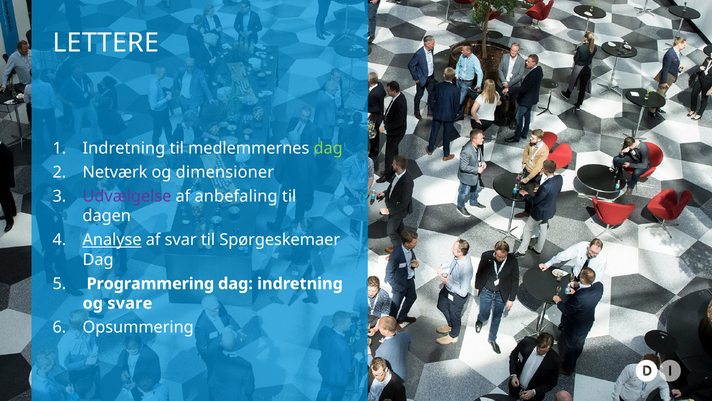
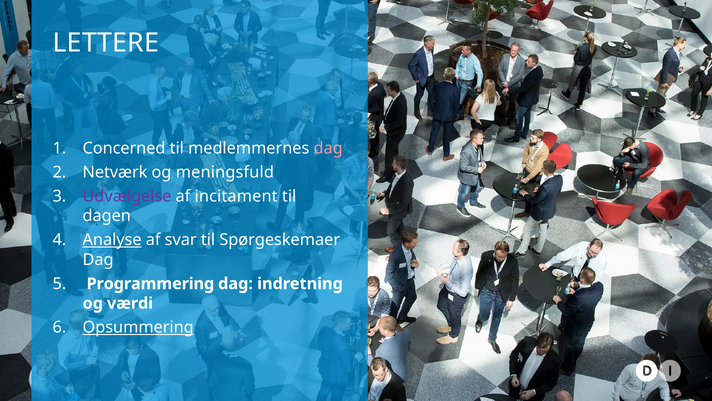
Indretning at (124, 148): Indretning -> Concerned
dag at (328, 148) colour: light green -> pink
dimensioner: dimensioner -> meningsfuld
anbefaling: anbefaling -> incitament
svare: svare -> værdi
Opsummering underline: none -> present
